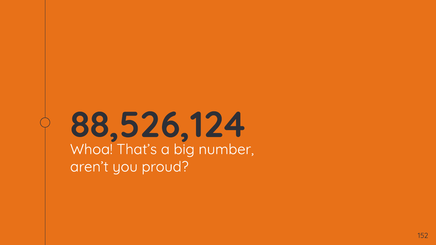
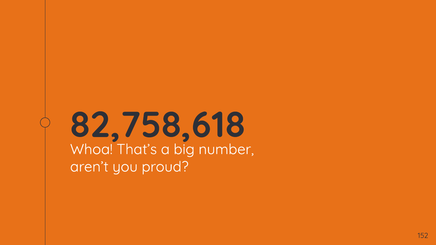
88,526,124: 88,526,124 -> 82,758,618
